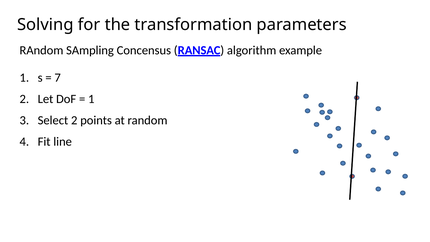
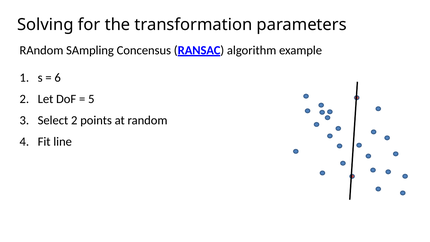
7: 7 -> 6
1 at (91, 99): 1 -> 5
